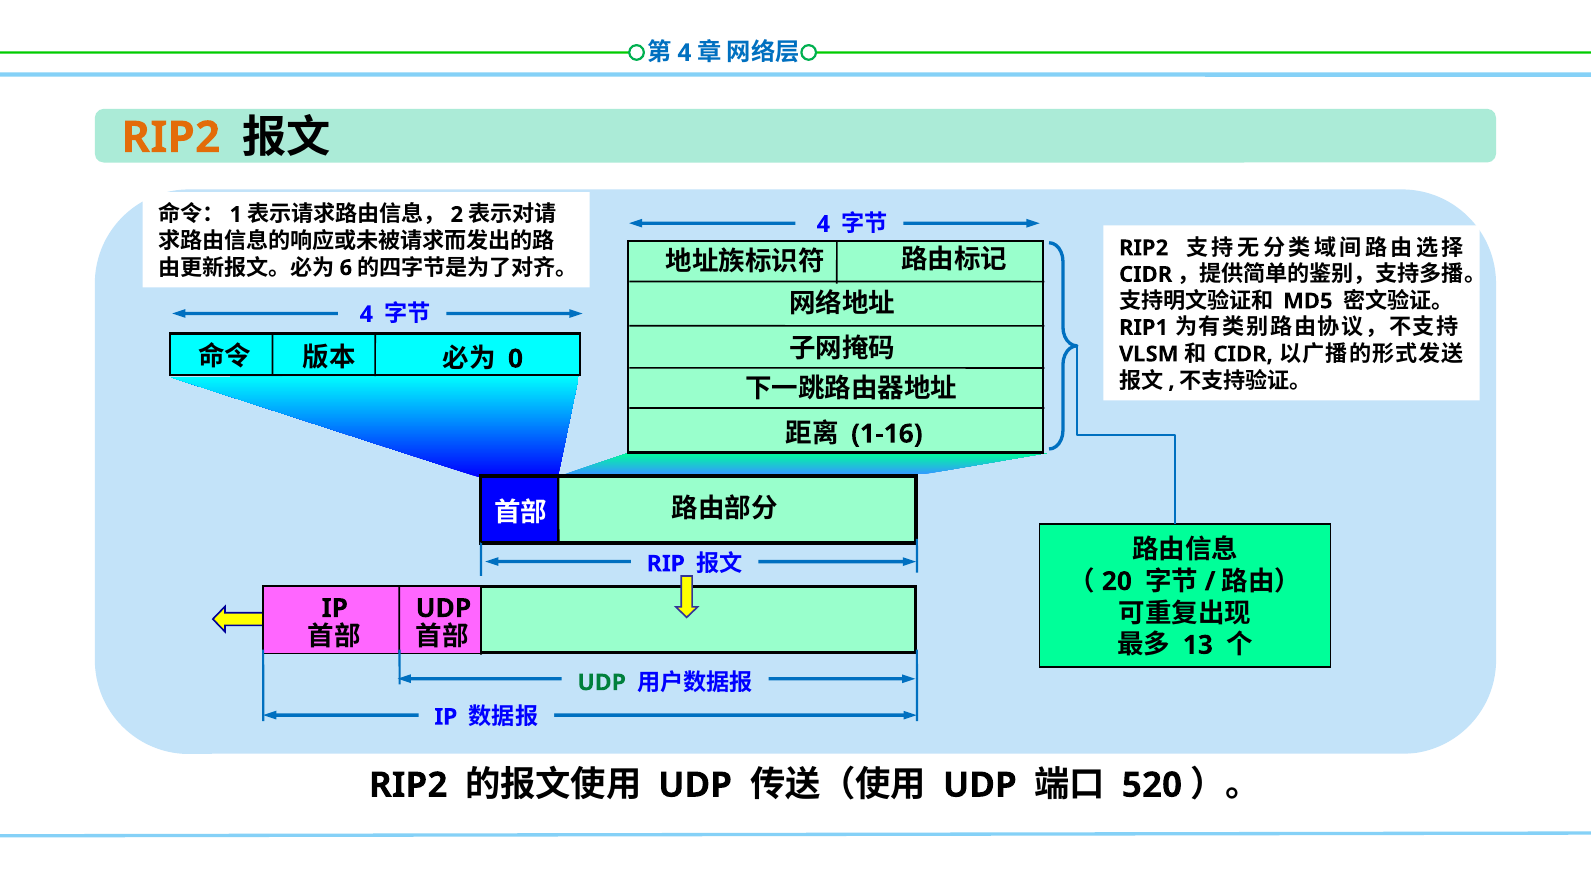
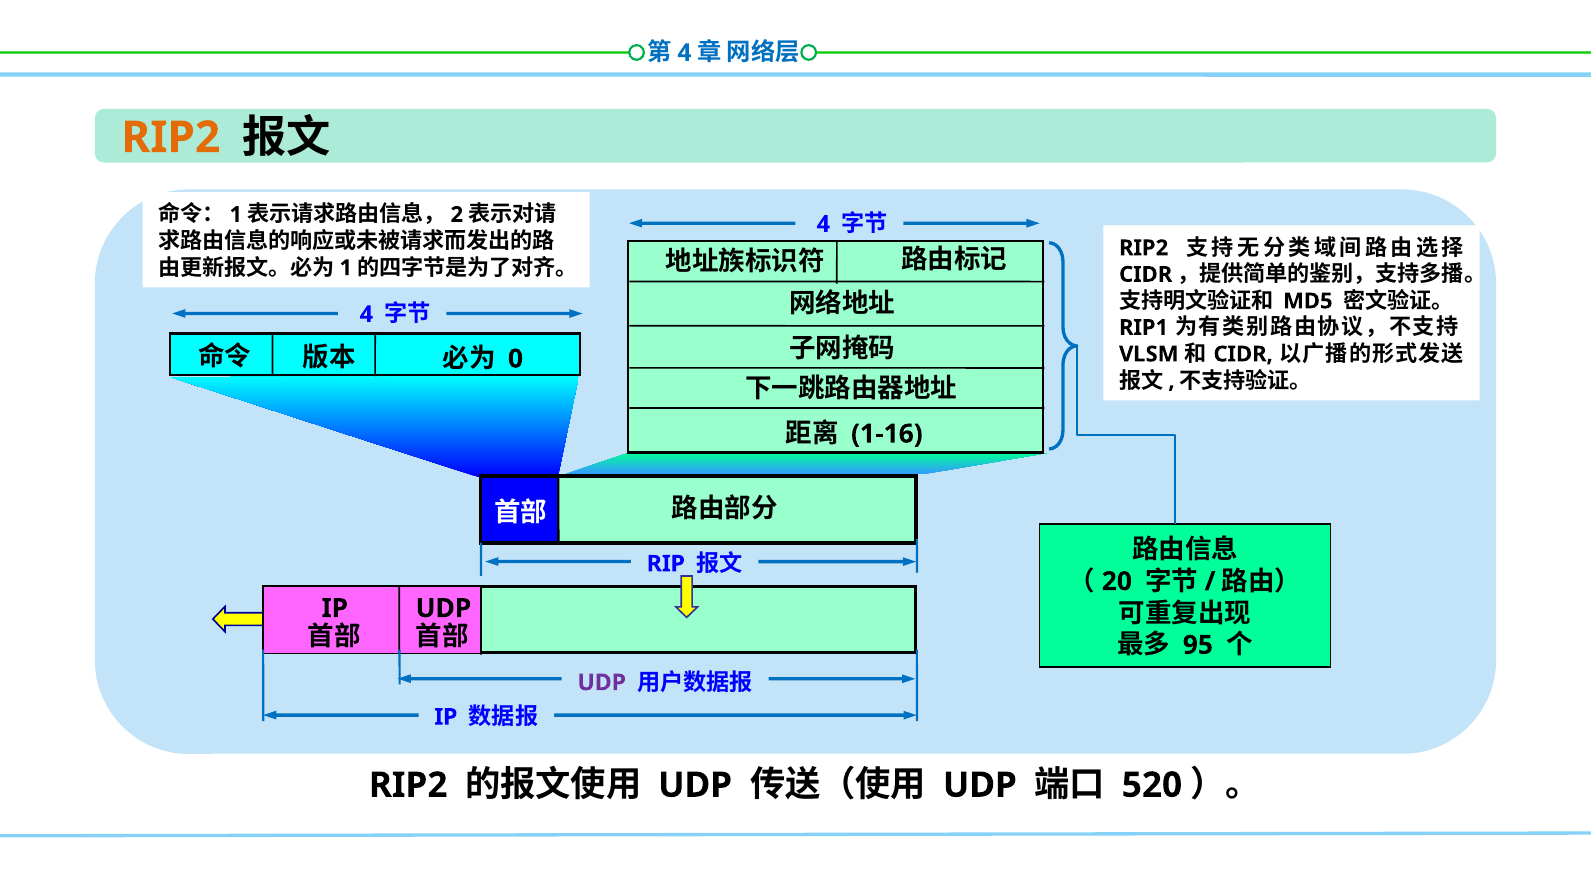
6 at (346, 268): 6 -> 1
13: 13 -> 95
UDP at (602, 683) colour: green -> purple
